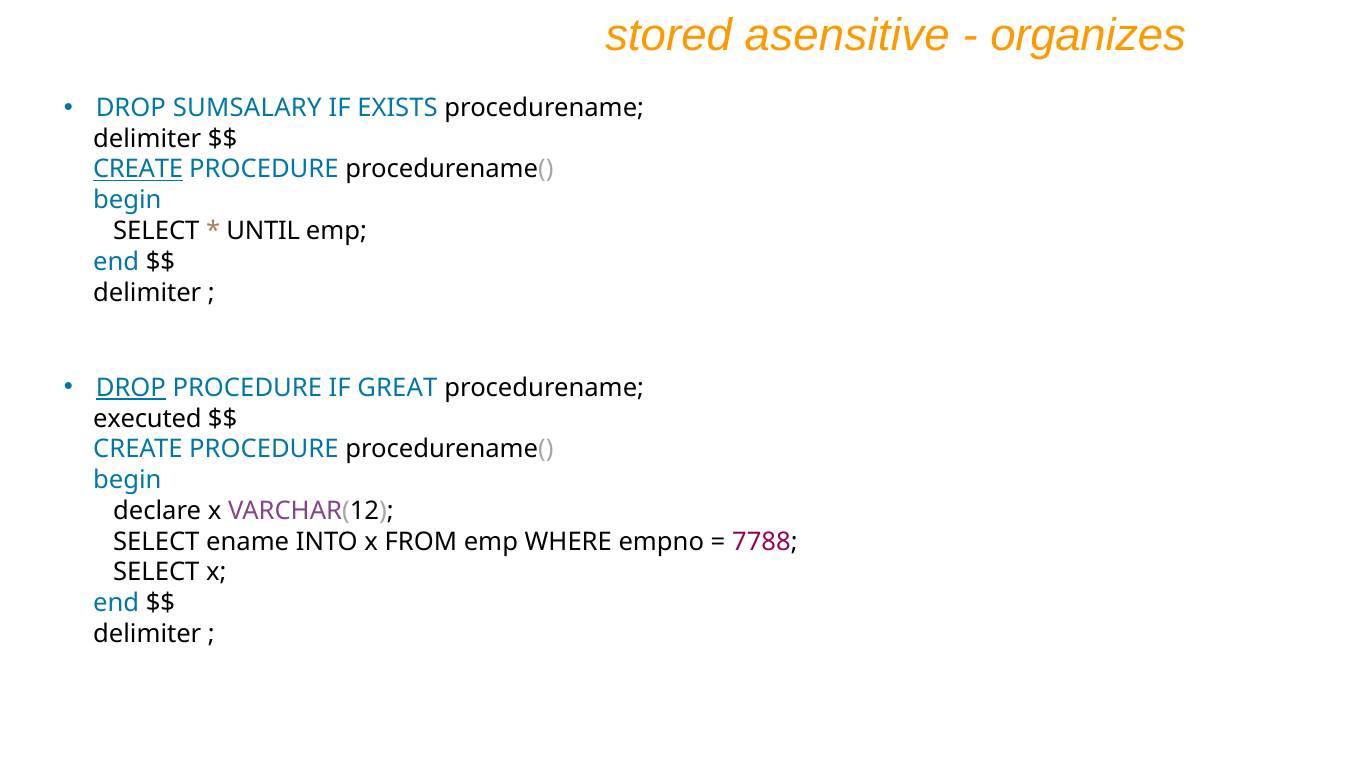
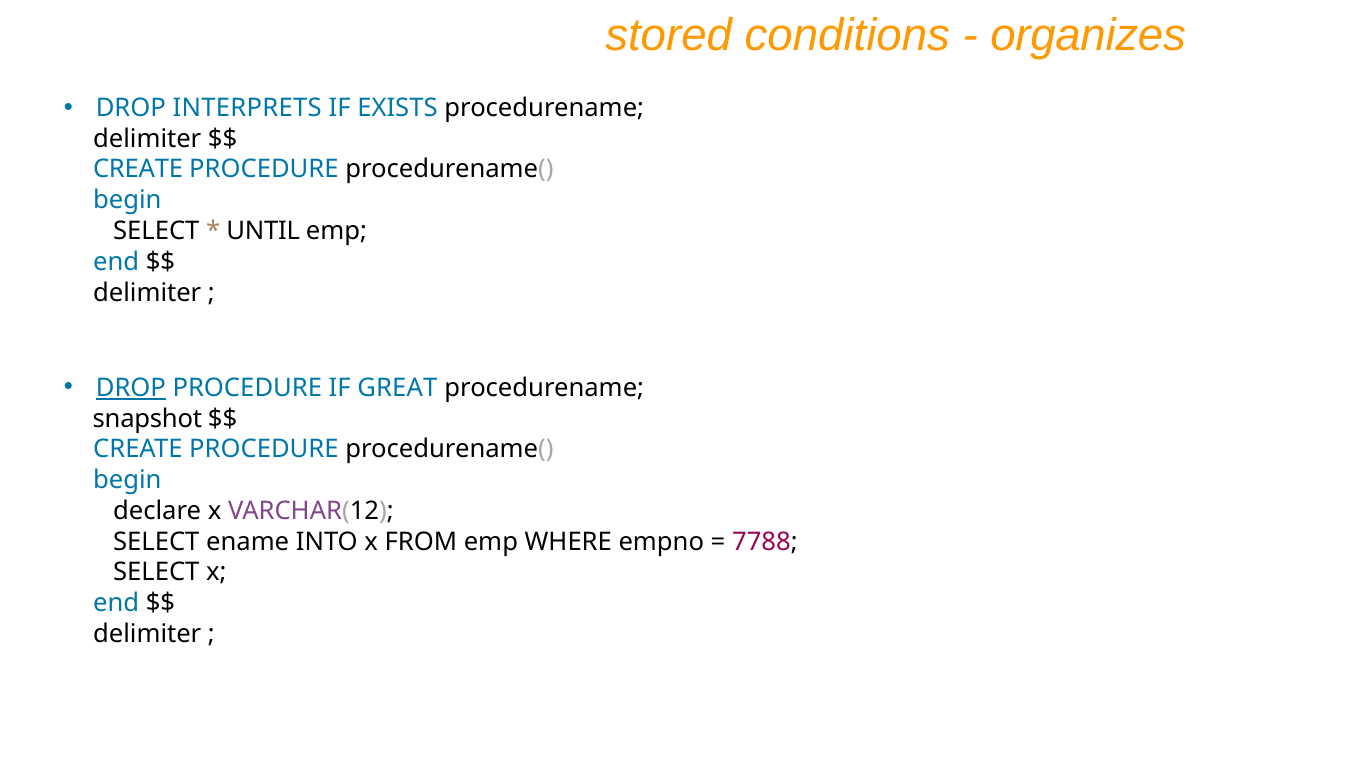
asensitive: asensitive -> conditions
SUMSALARY: SUMSALARY -> INTERPRETS
CREATE at (138, 170) underline: present -> none
executed: executed -> snapshot
